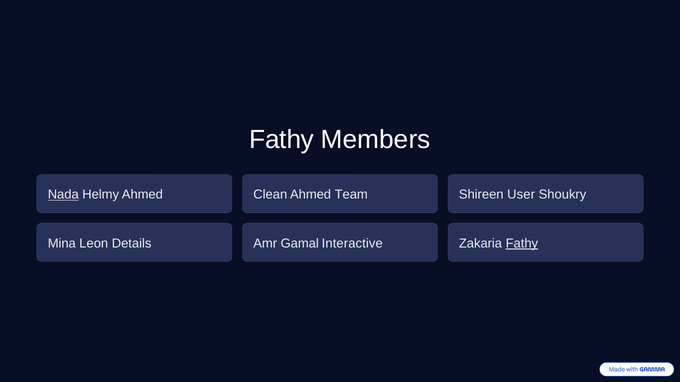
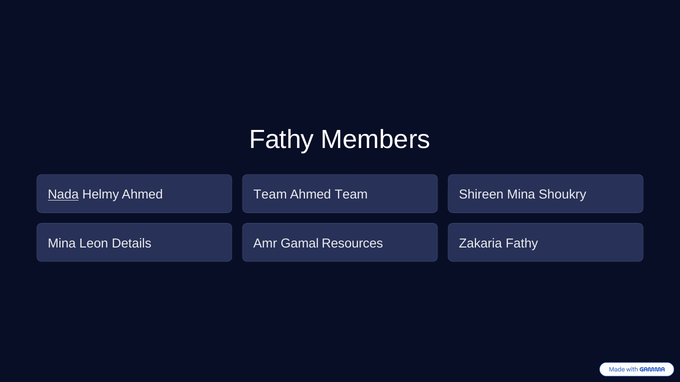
Helmy Ahmed Clean: Clean -> Team
Shireen User: User -> Mina
Interactive: Interactive -> Resources
Fathy at (522, 244) underline: present -> none
